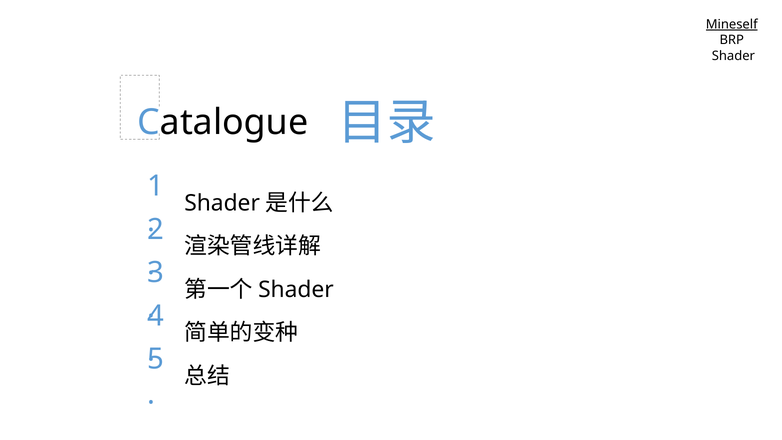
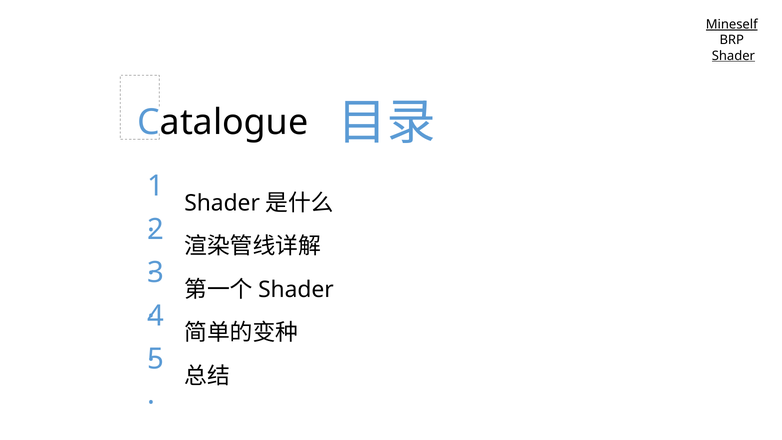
Shader at (733, 56) underline: none -> present
